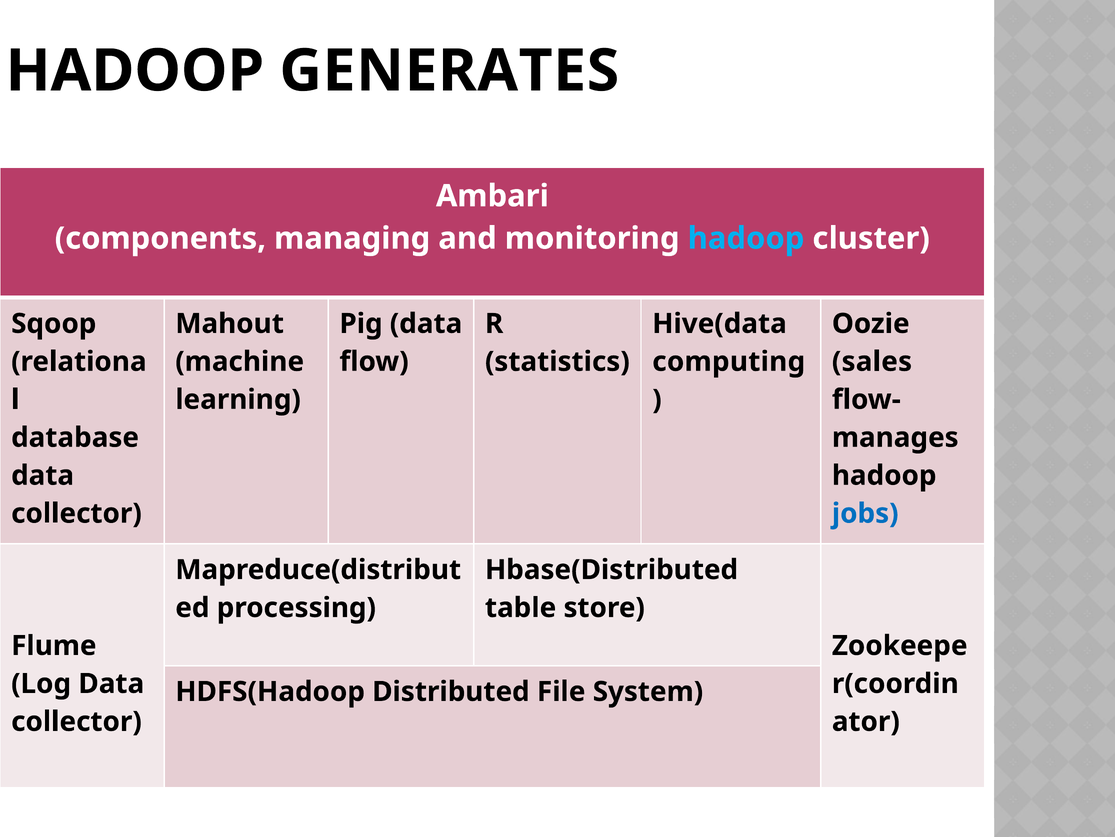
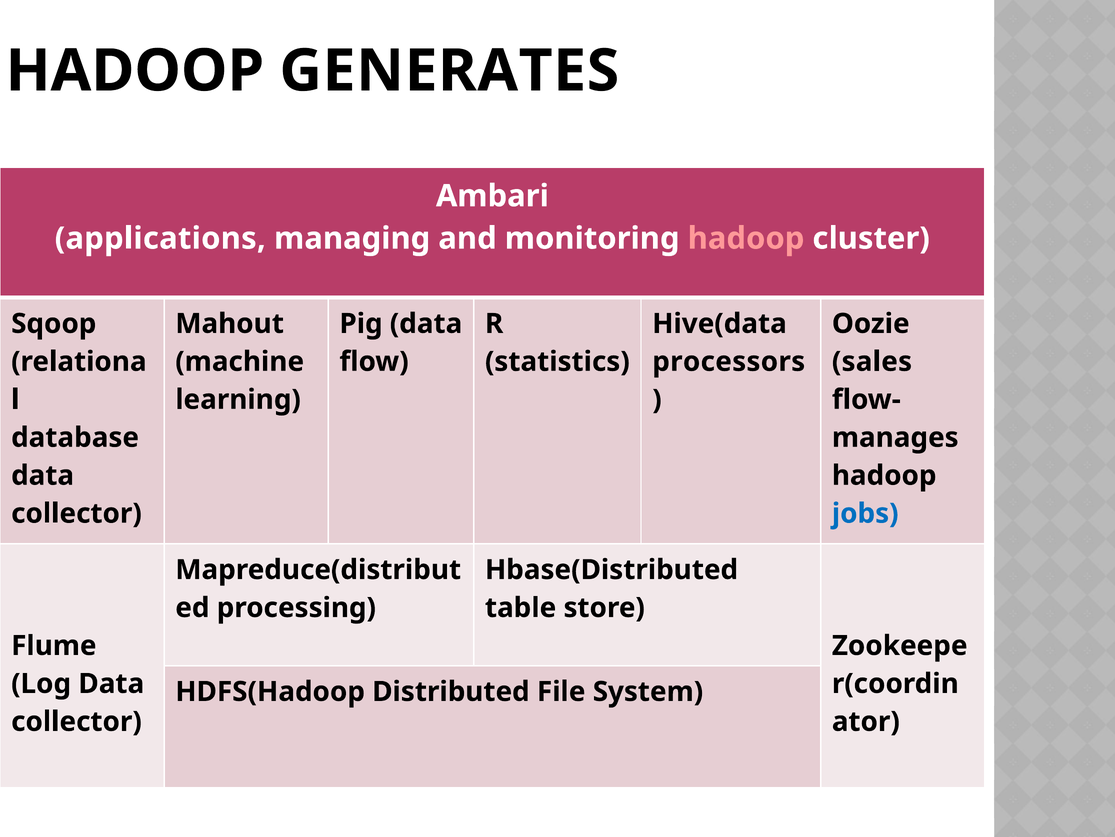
components: components -> applications
hadoop at (746, 238) colour: light blue -> pink
computing: computing -> processors
